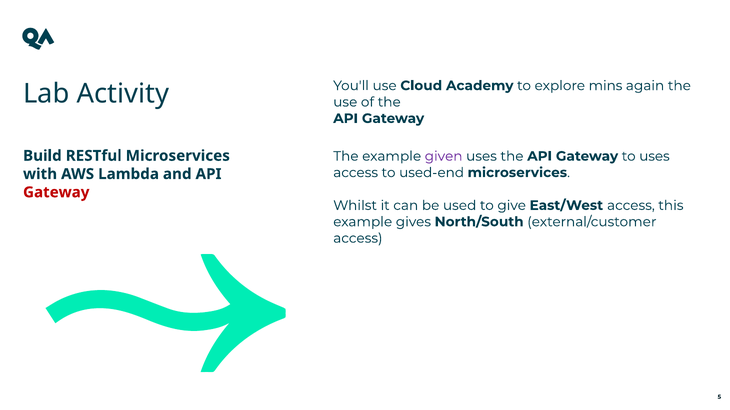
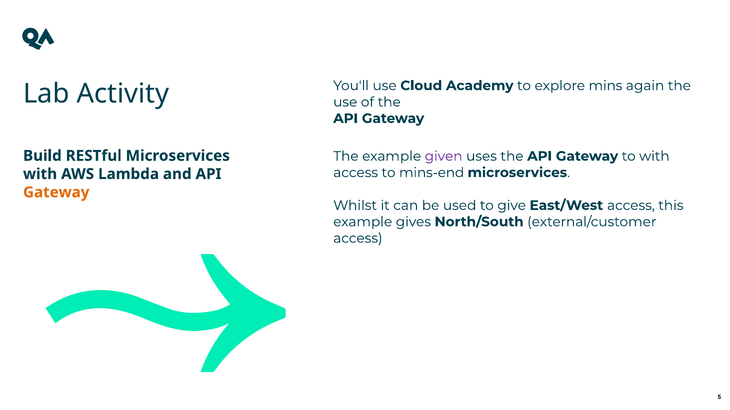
to uses: uses -> with
used-end: used-end -> mins-end
Gateway at (56, 193) colour: red -> orange
